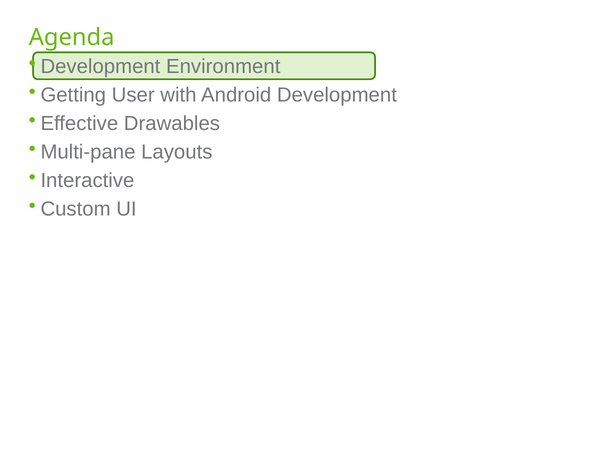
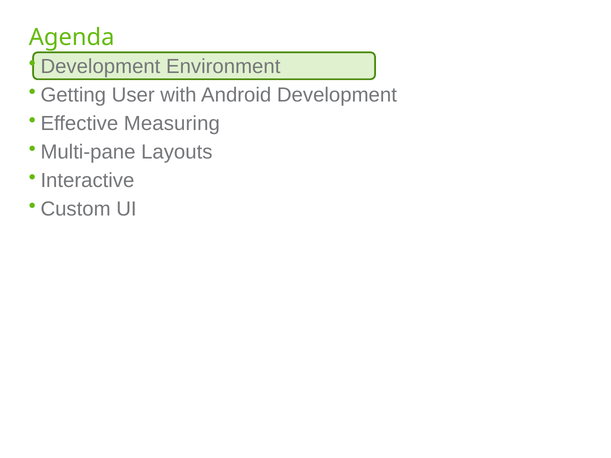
Drawables: Drawables -> Measuring
